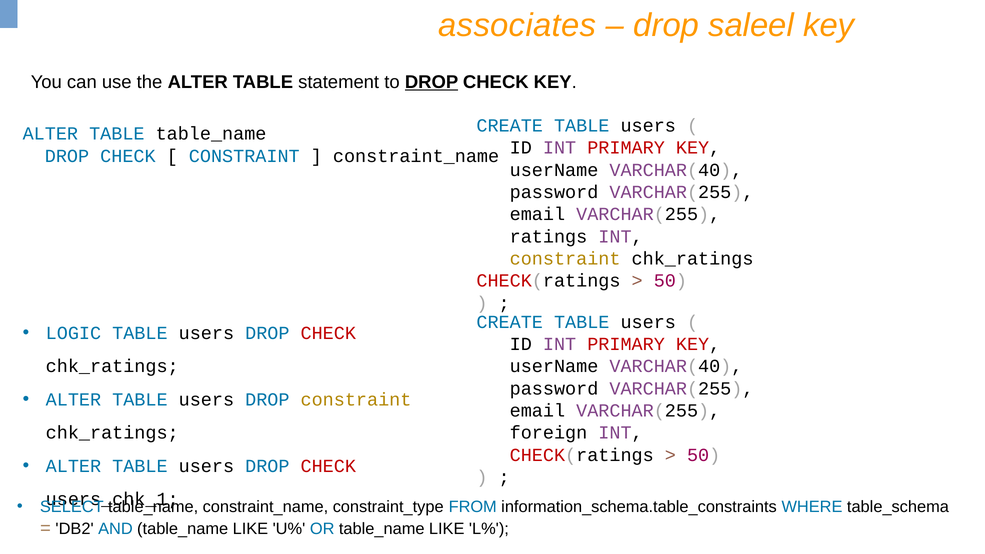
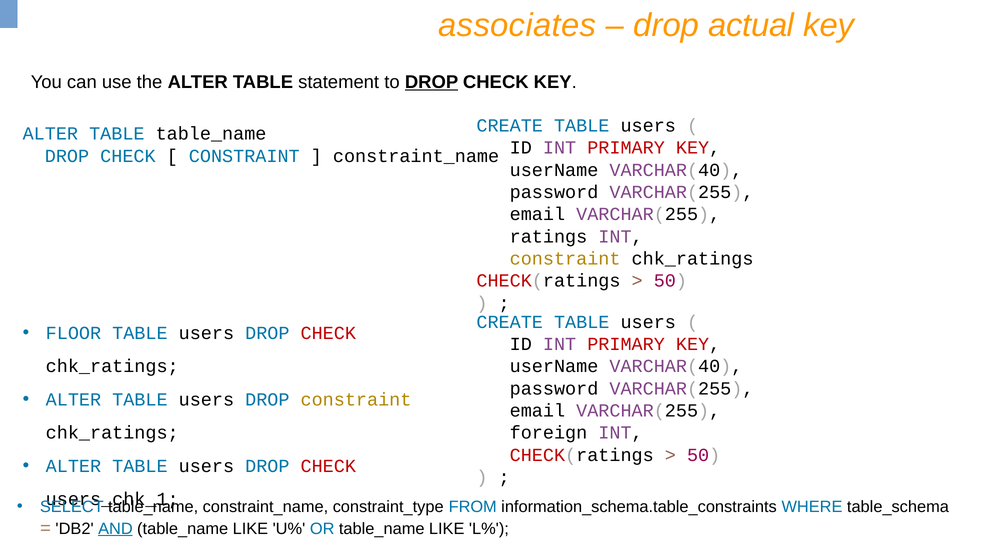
saleel: saleel -> actual
LOGIC: LOGIC -> FLOOR
AND underline: none -> present
